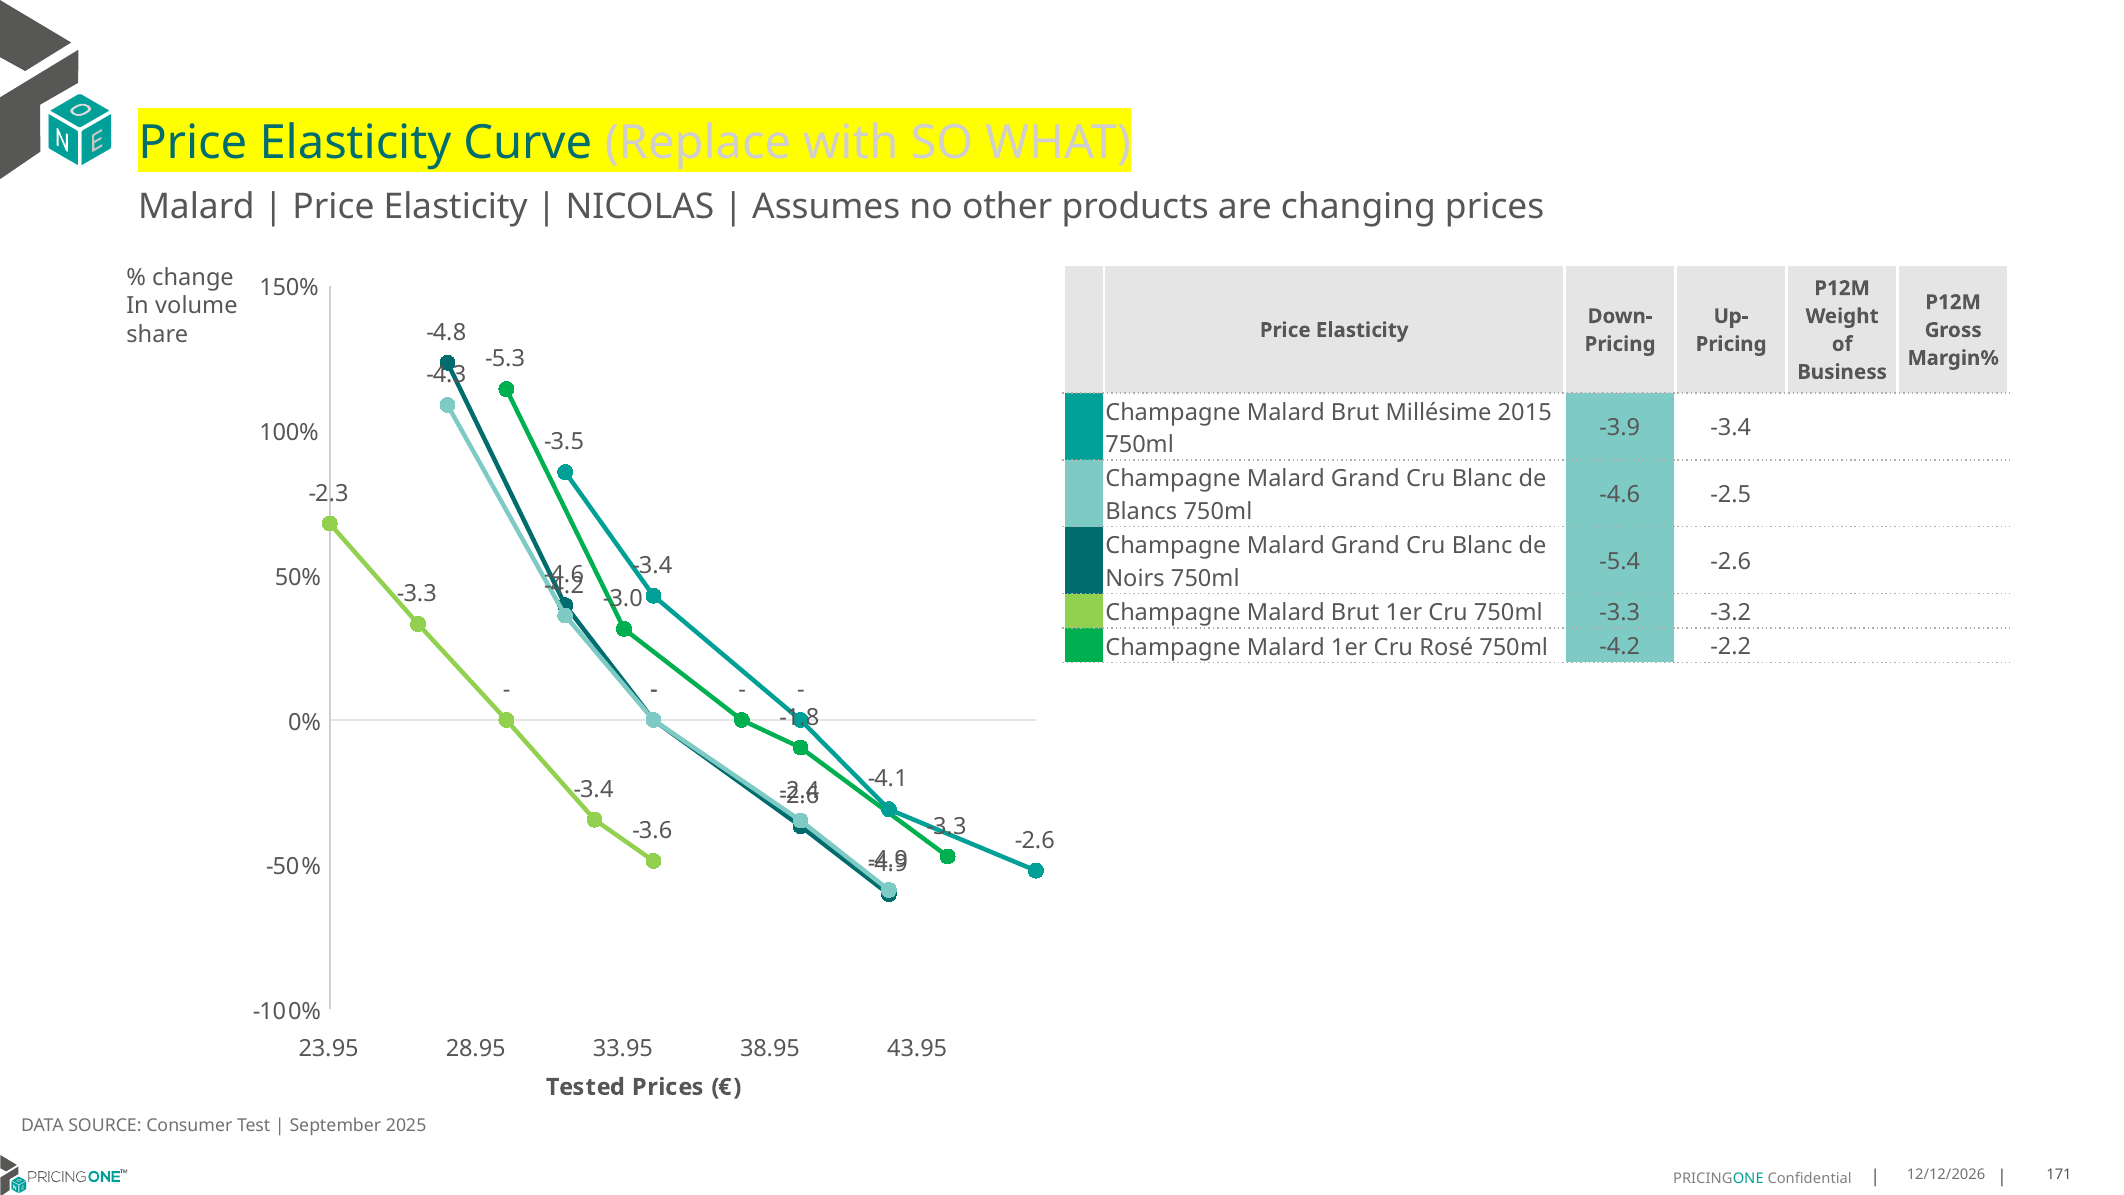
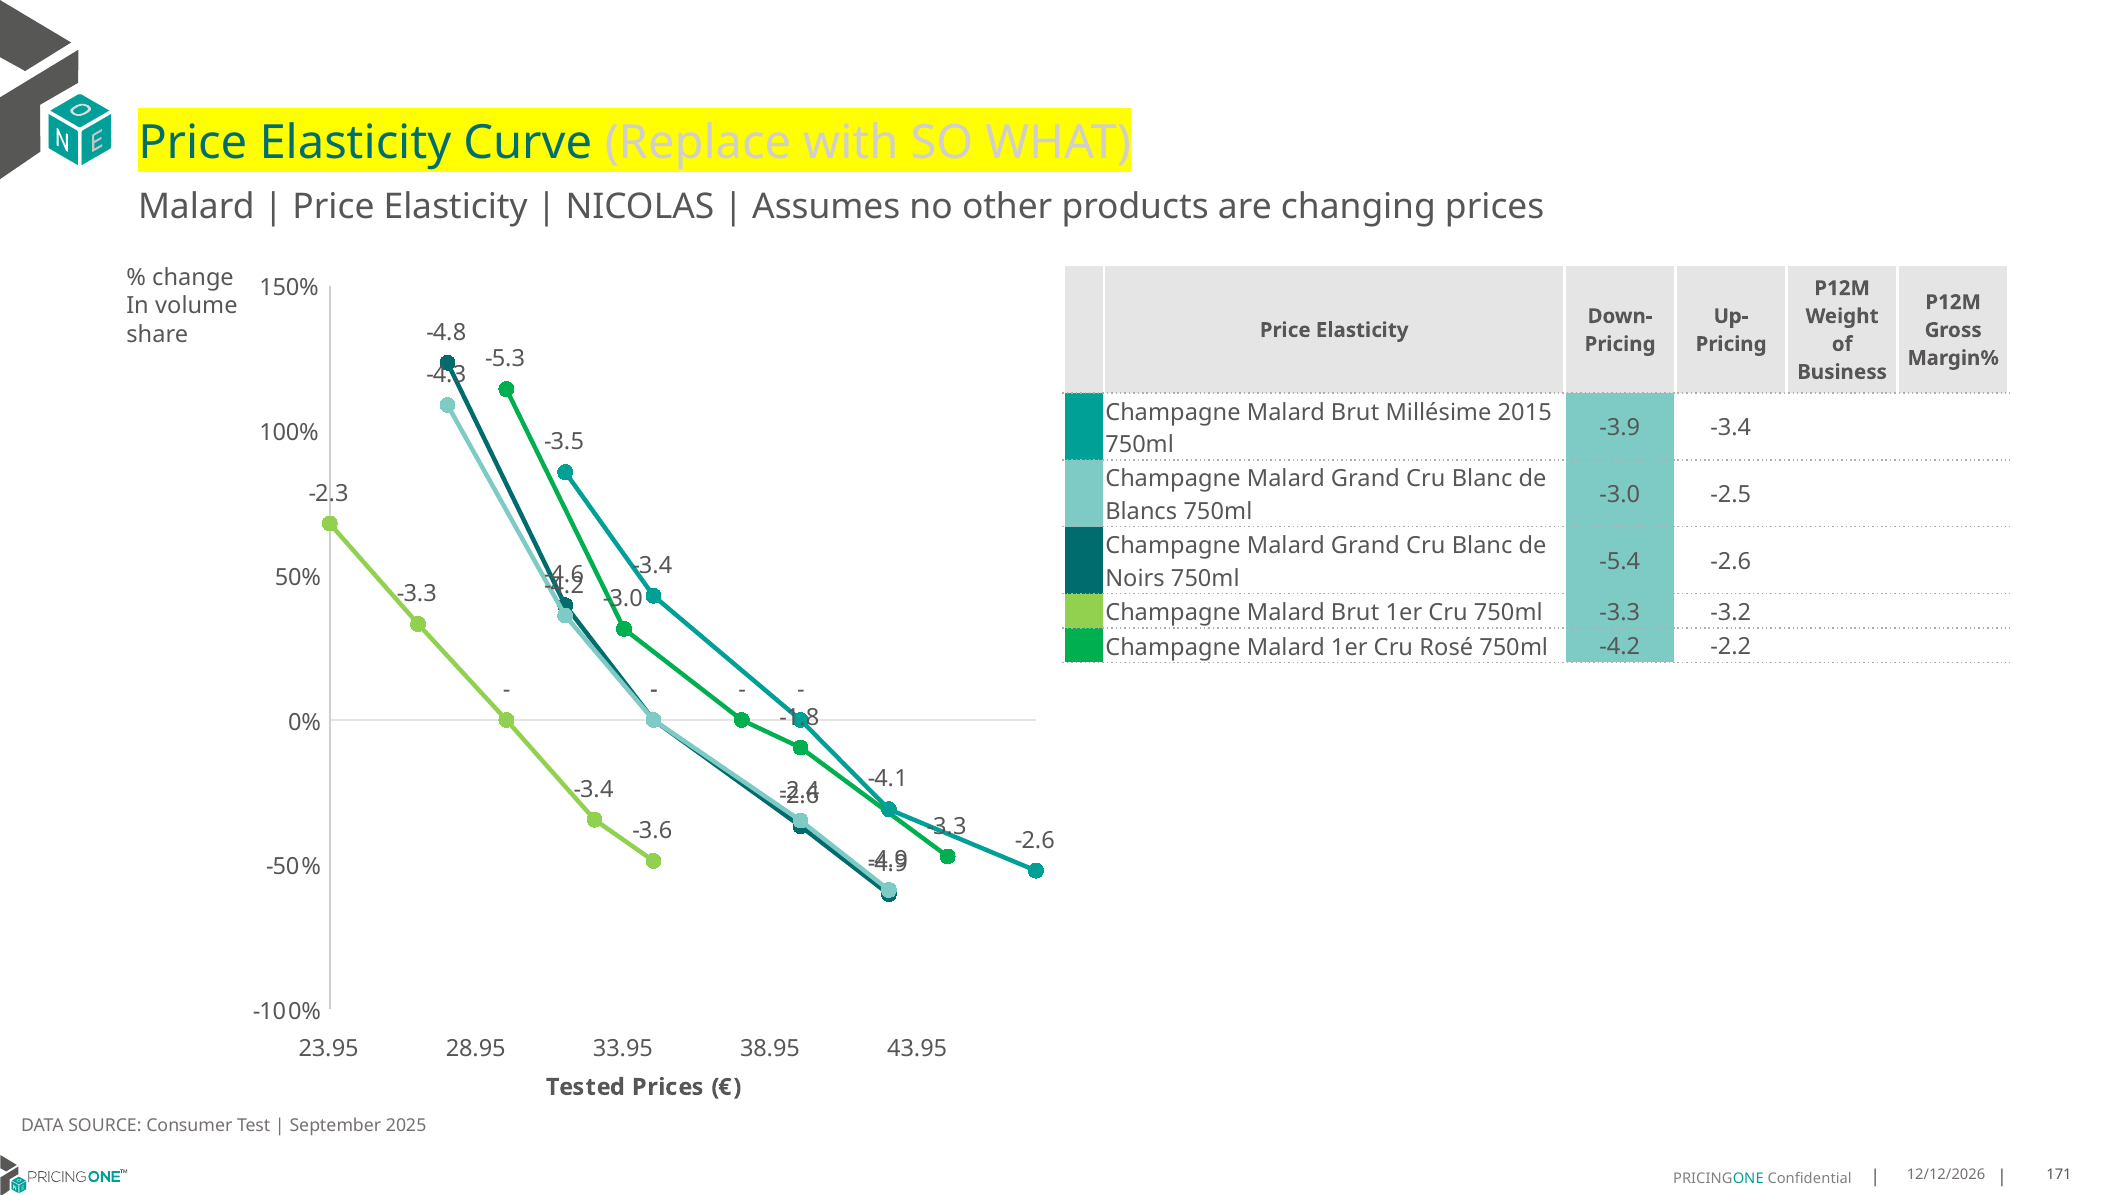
-4.6 at (1620, 495): -4.6 -> -3.0
